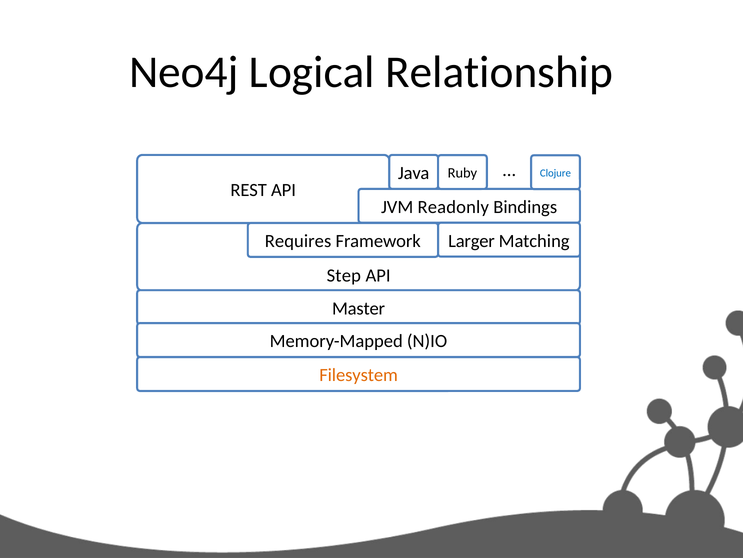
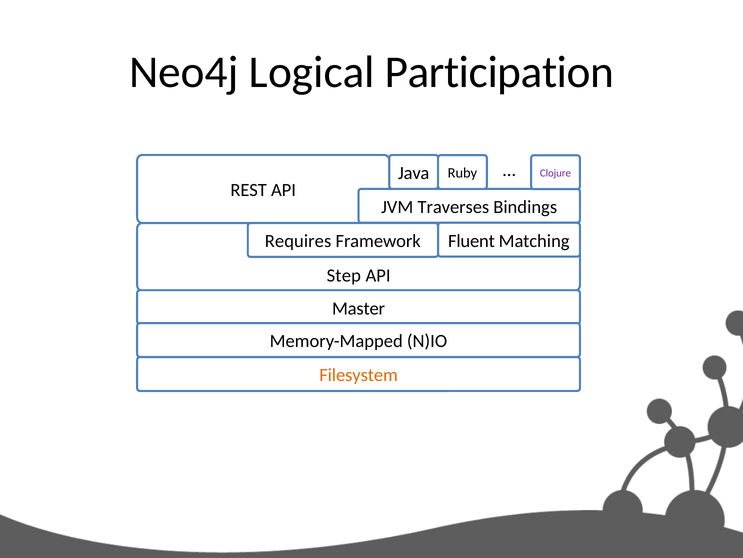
Relationship: Relationship -> Participation
Clojure colour: blue -> purple
Readonly: Readonly -> Traverses
Larger: Larger -> Fluent
